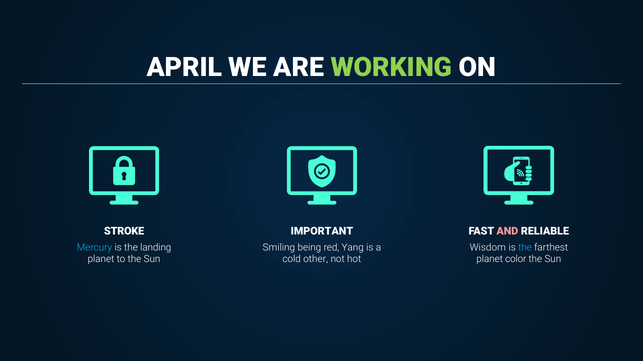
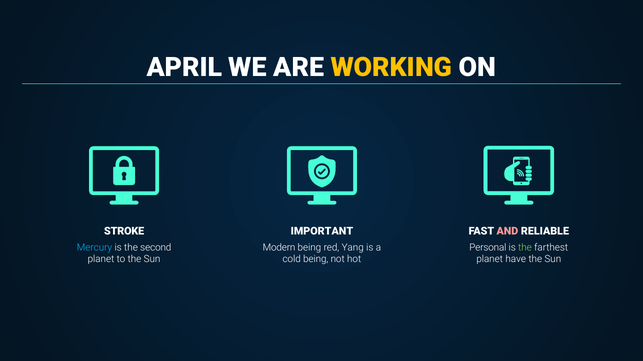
WORKING colour: light green -> yellow
landing: landing -> second
Smiling: Smiling -> Modern
Wisdom: Wisdom -> Personal
the at (525, 248) colour: light blue -> light green
cold other: other -> being
color: color -> have
